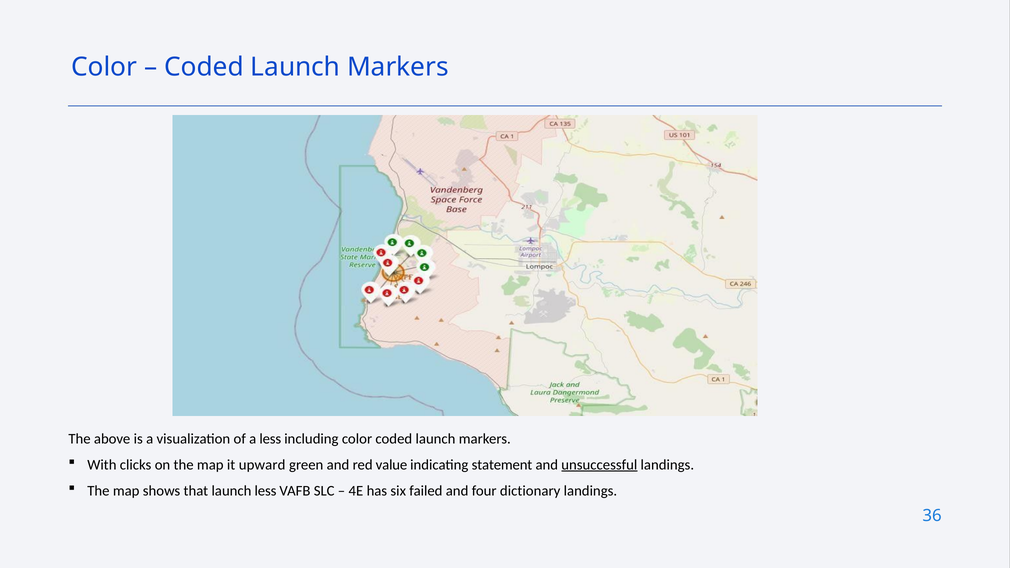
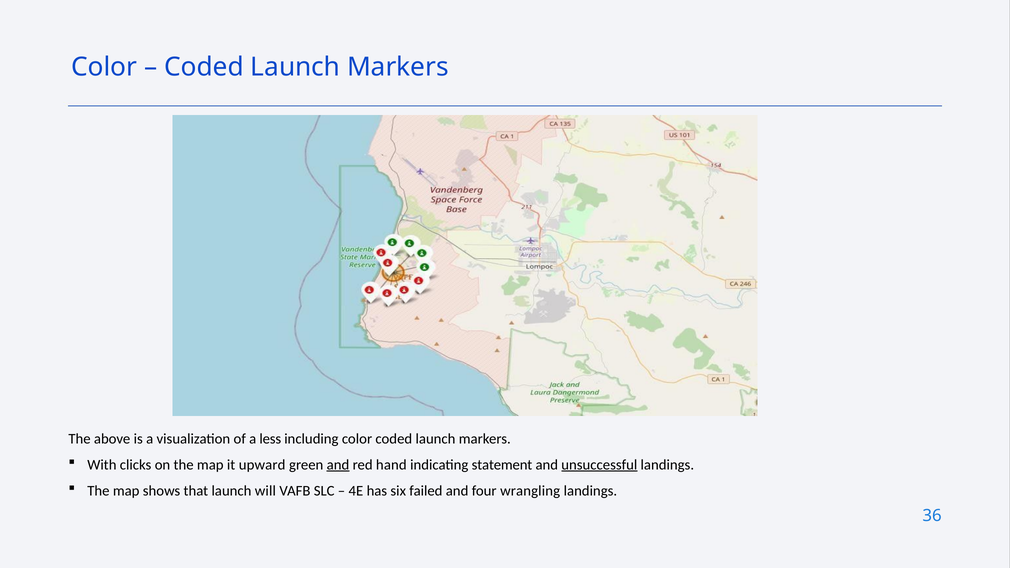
and at (338, 465) underline: none -> present
value: value -> hand
launch less: less -> will
dictionary: dictionary -> wrangling
